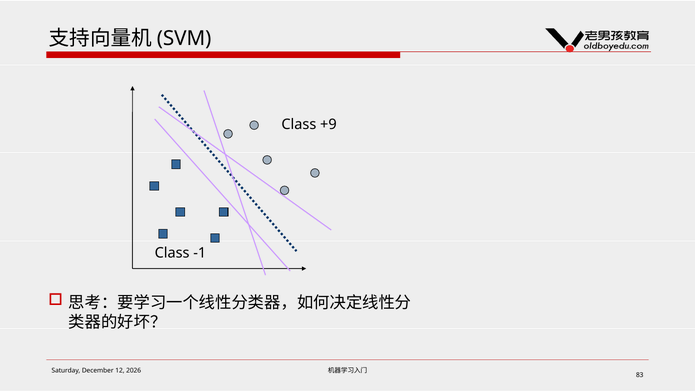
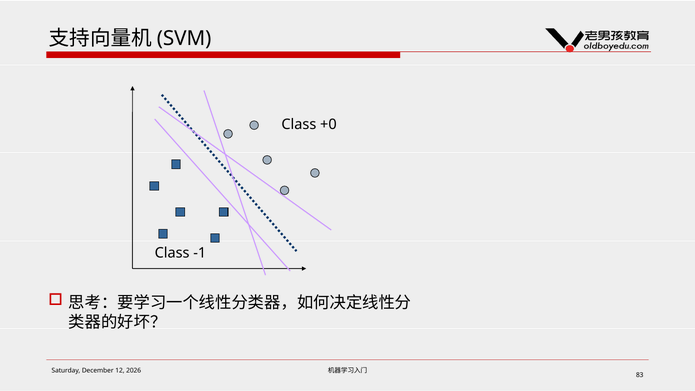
+9: +9 -> +0
